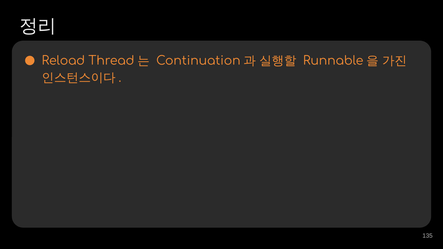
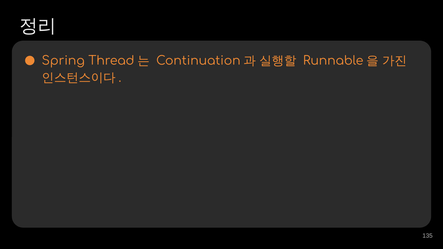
Reload: Reload -> Spring
